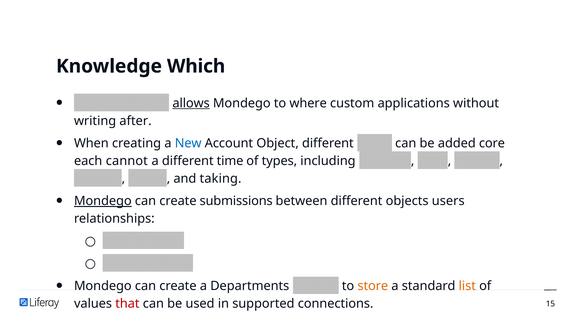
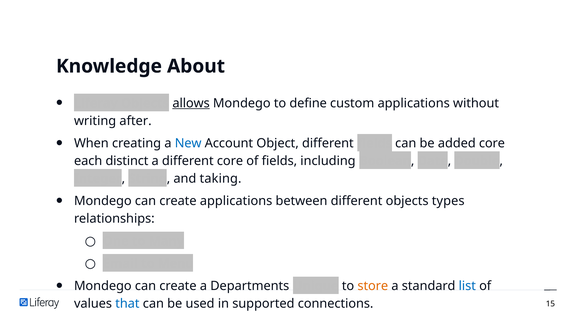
Which: Which -> About
where: where -> define
cannot: cannot -> distinct
different time: time -> core
of types: types -> fields
Mondego at (103, 201) underline: present -> none
create submissions: submissions -> applications
users: users -> types
list colour: orange -> blue
that colour: red -> blue
